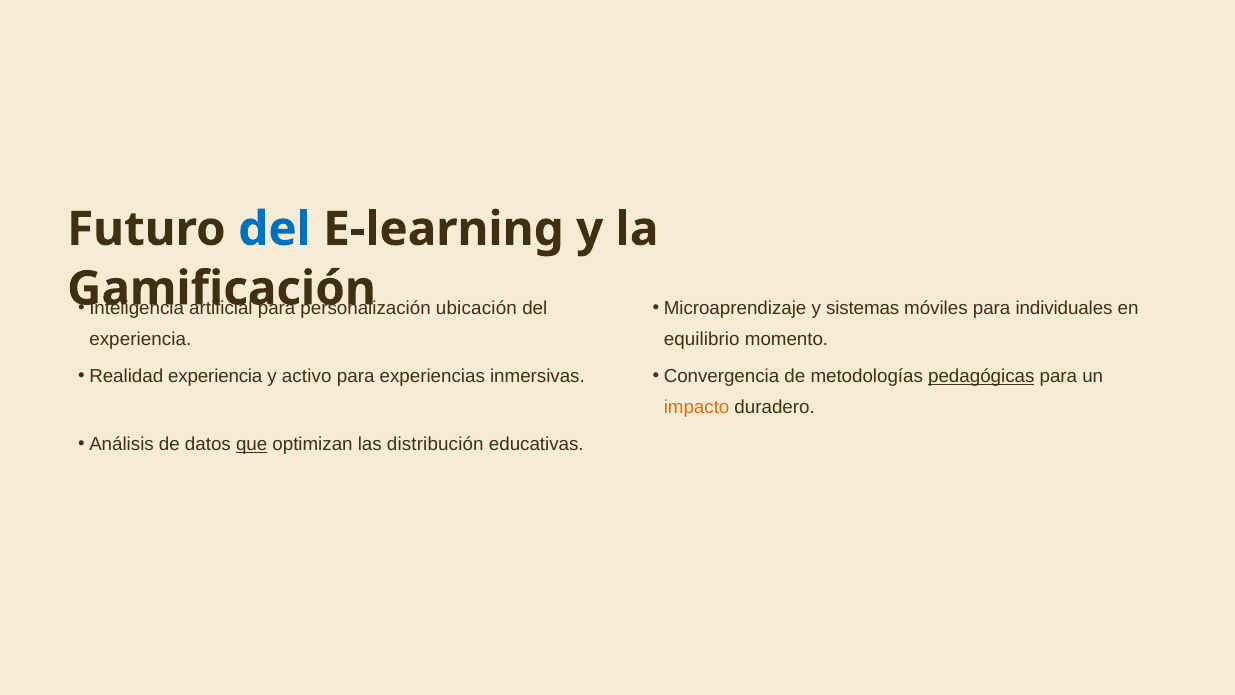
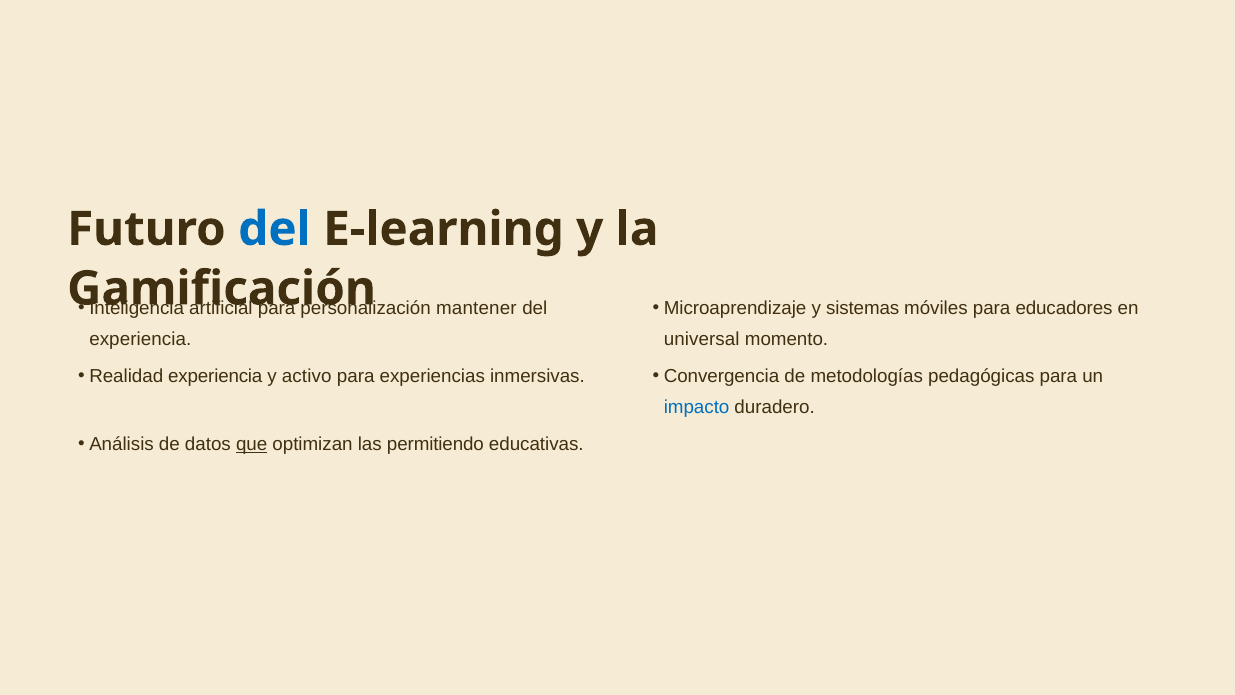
ubicación: ubicación -> mantener
individuales: individuales -> educadores
equilibrio: equilibrio -> universal
pedagógicas underline: present -> none
impacto colour: orange -> blue
distribución: distribución -> permitiendo
